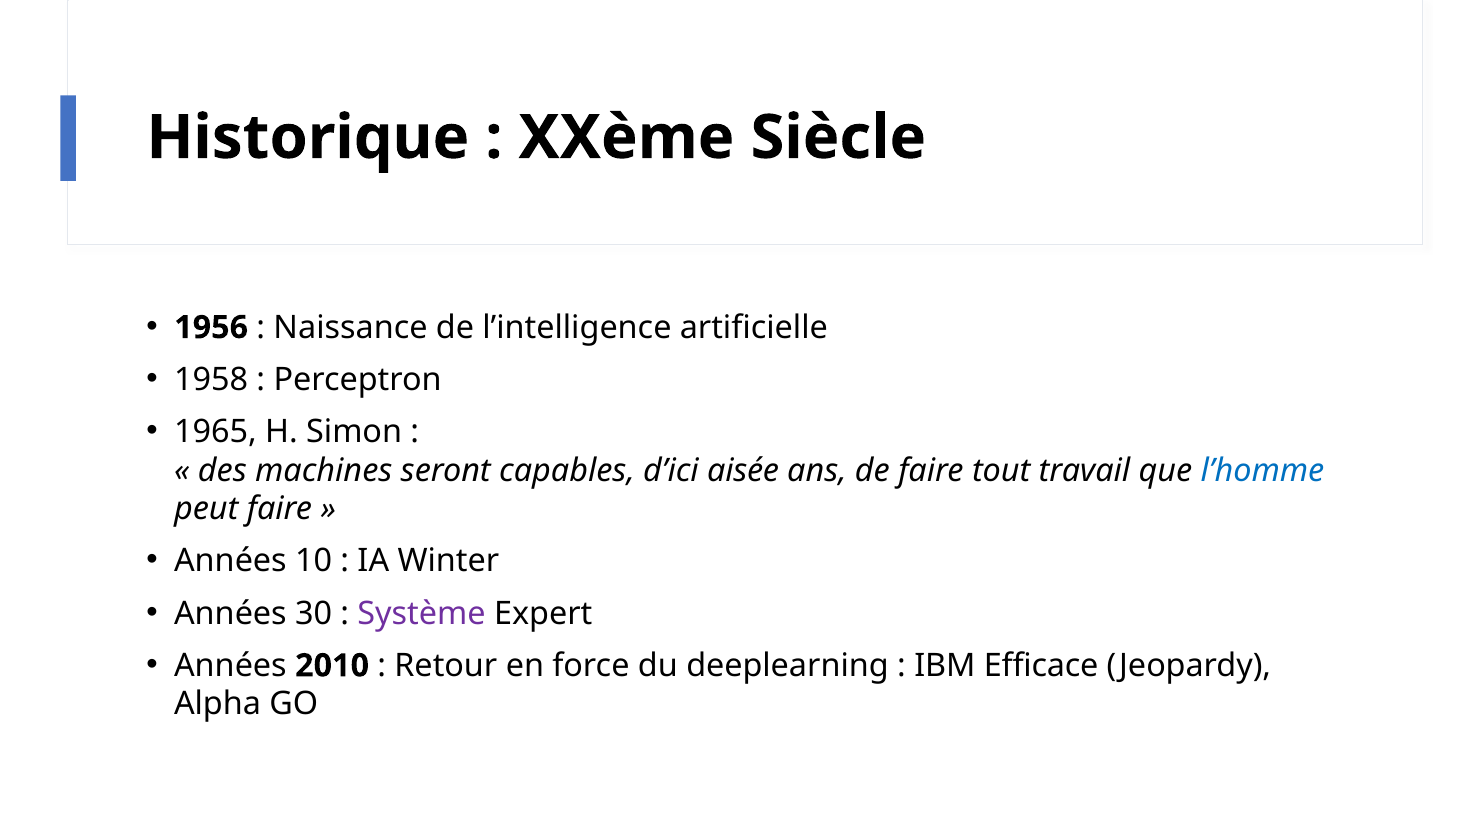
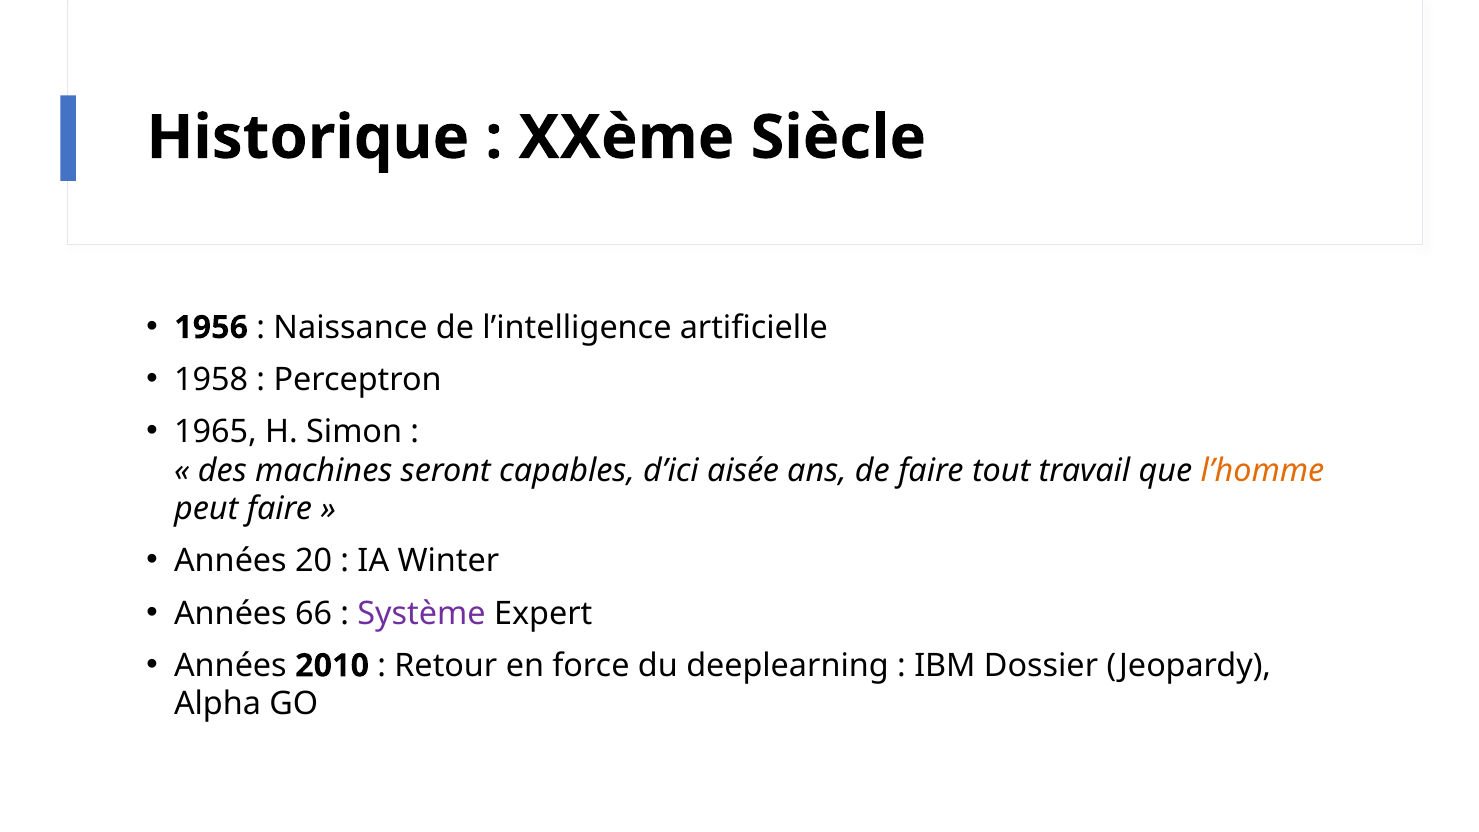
l’homme colour: blue -> orange
10: 10 -> 20
30: 30 -> 66
Efficace: Efficace -> Dossier
